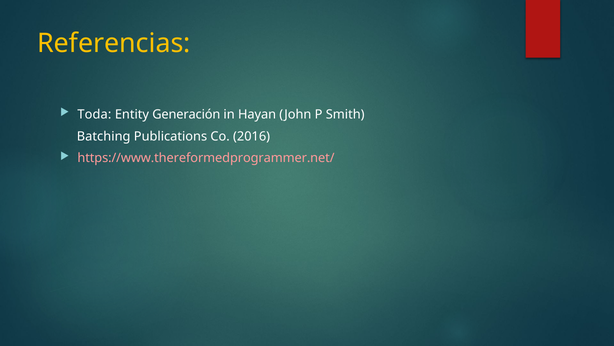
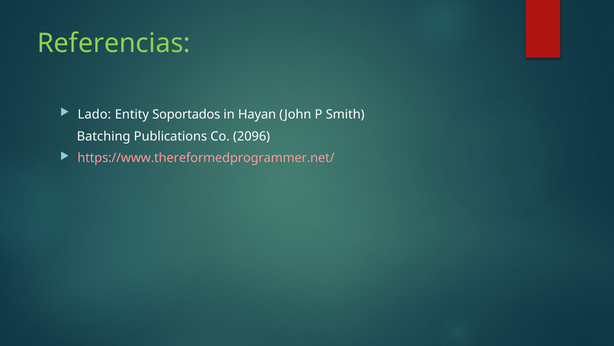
Referencias colour: yellow -> light green
Toda: Toda -> Lado
Generación: Generación -> Soportados
2016: 2016 -> 2096
